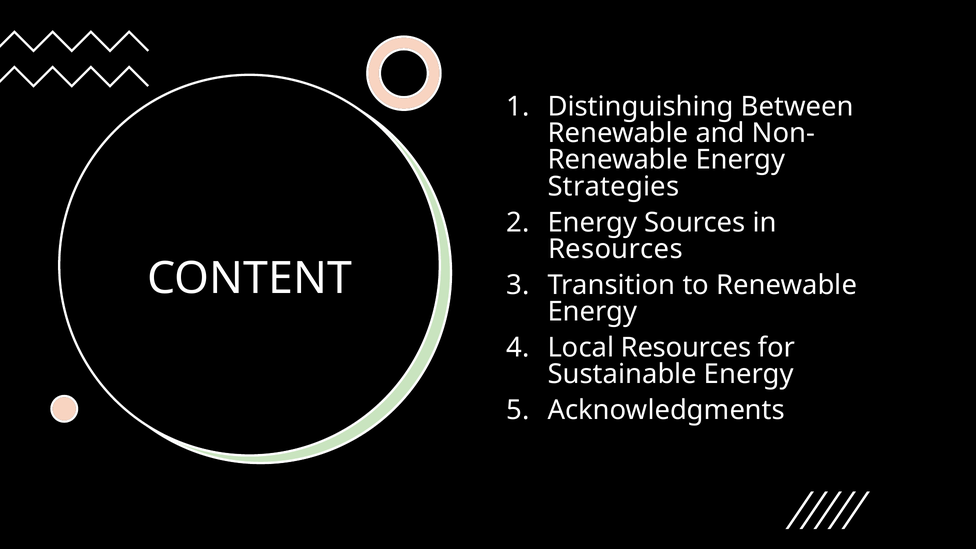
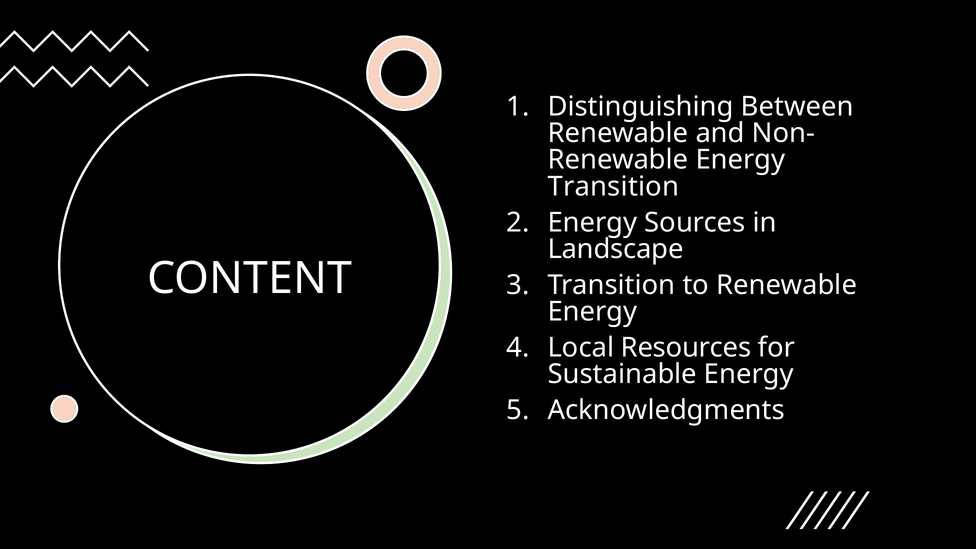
Strategies at (613, 187): Strategies -> Transition
Resources at (615, 249): Resources -> Landscape
